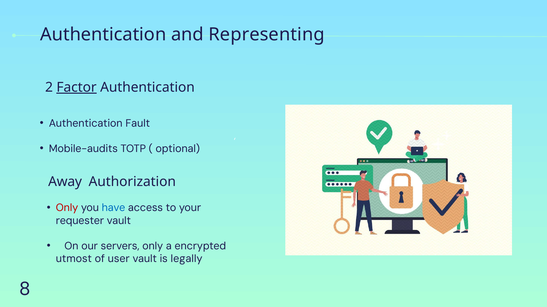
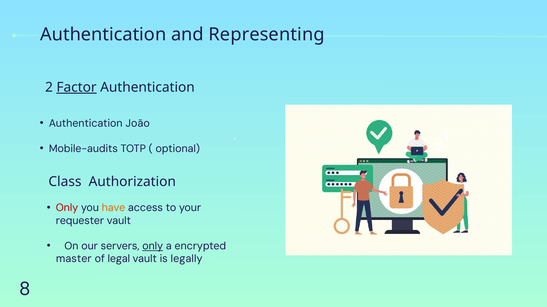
Fault: Fault -> João
Away: Away -> Class
have colour: blue -> orange
only at (153, 247) underline: none -> present
utmost: utmost -> master
user: user -> legal
